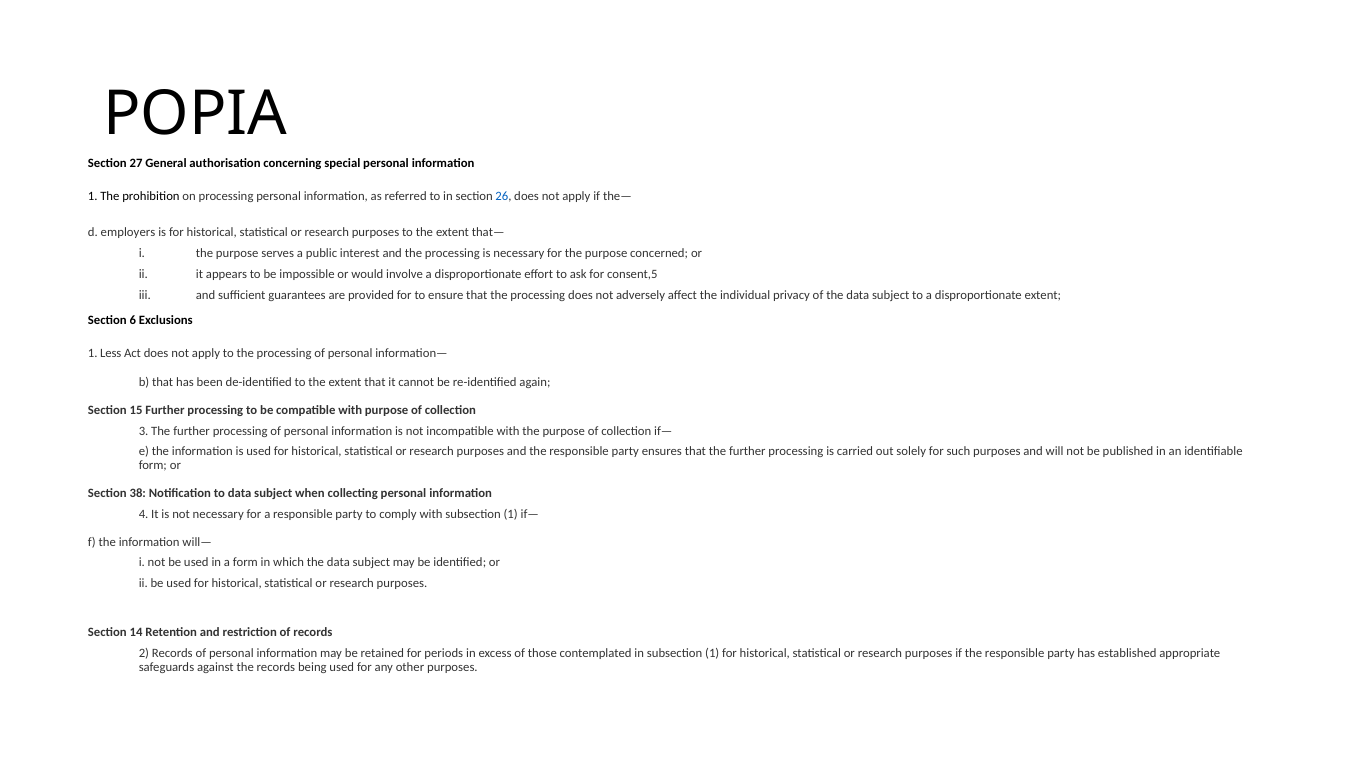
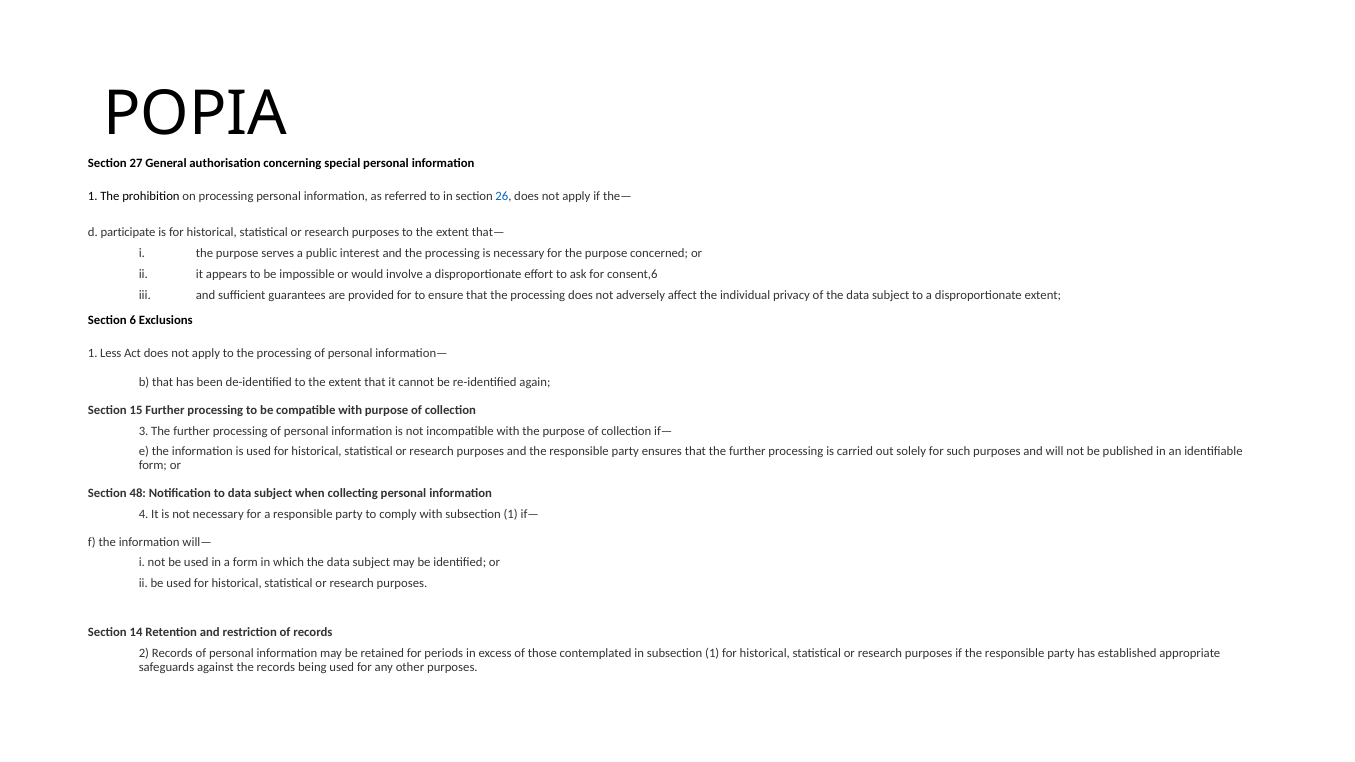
employers: employers -> participate
consent,5: consent,5 -> consent,6
38: 38 -> 48
